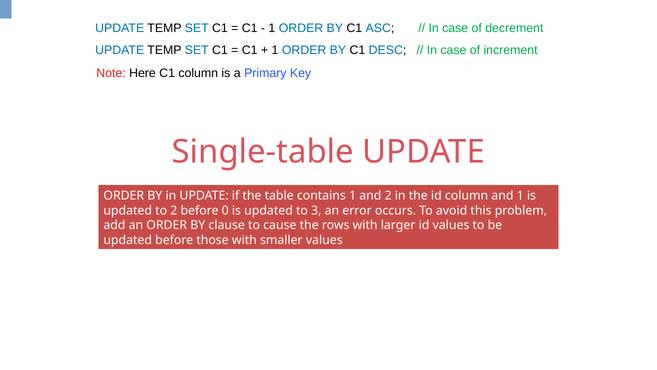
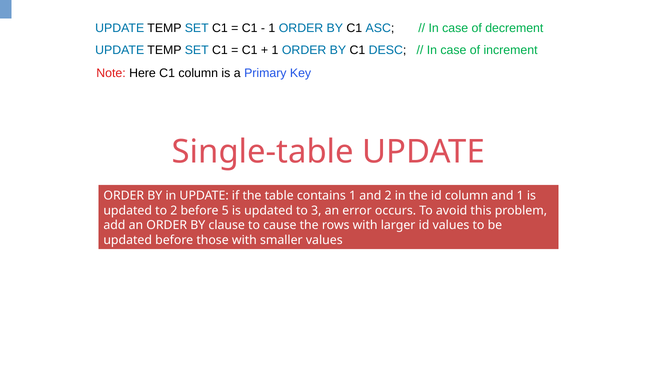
0: 0 -> 5
